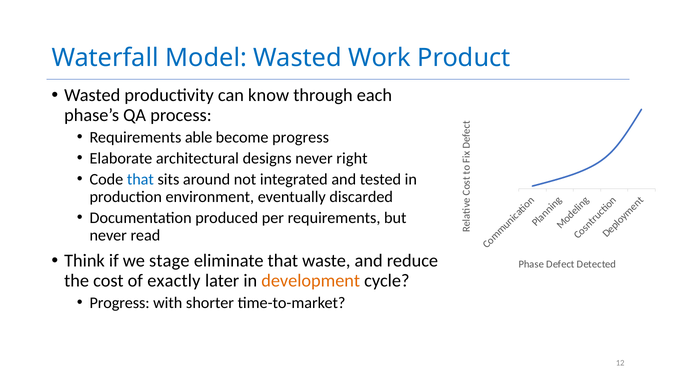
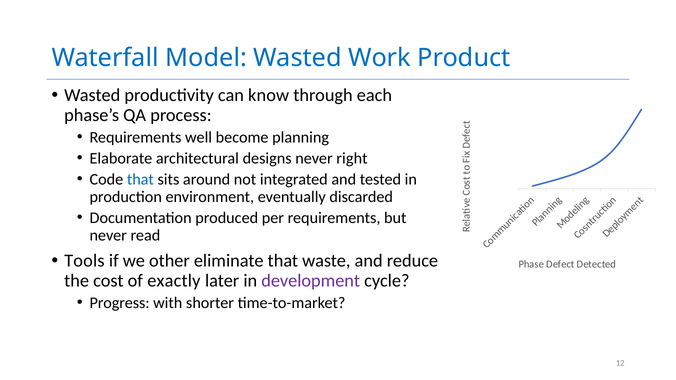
able: able -> well
become progress: progress -> planning
Think: Think -> Tools
stage: stage -> other
development colour: orange -> purple
